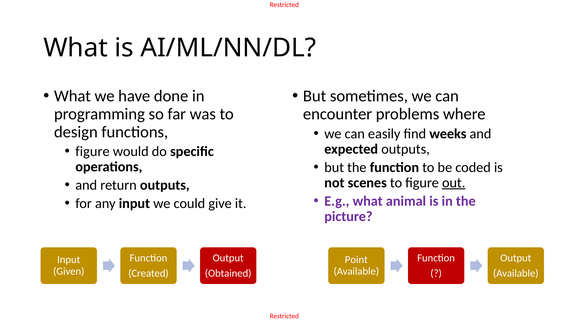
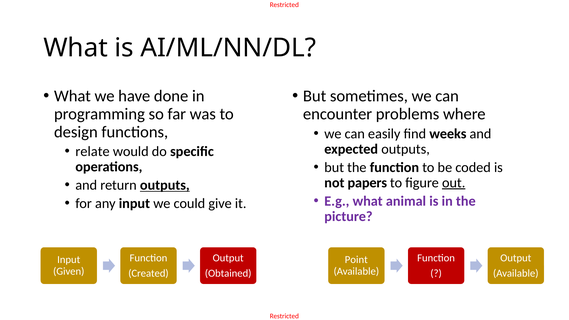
figure at (93, 152): figure -> relate
scenes: scenes -> papers
outputs at (165, 185) underline: none -> present
